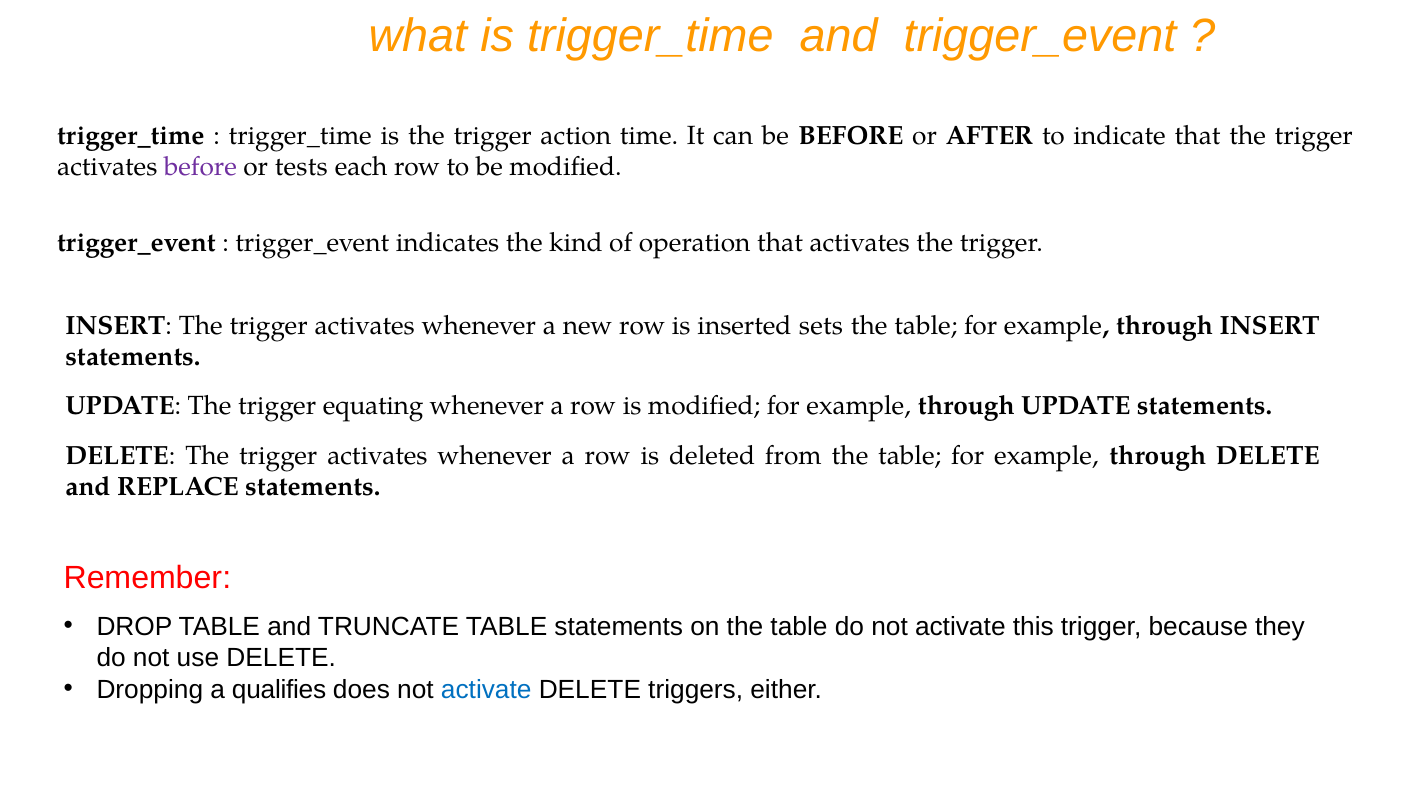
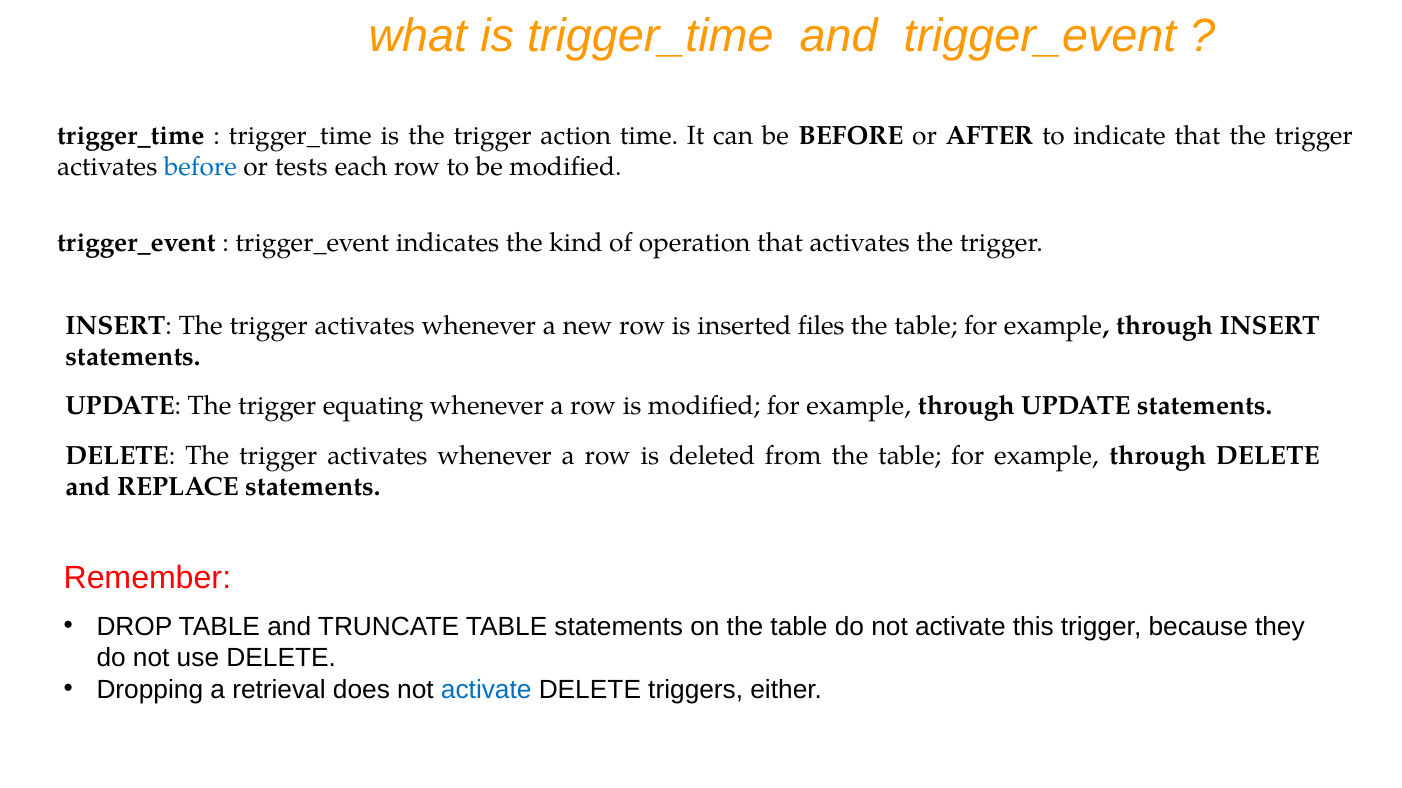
before at (200, 167) colour: purple -> blue
sets: sets -> files
qualifies: qualifies -> retrieval
